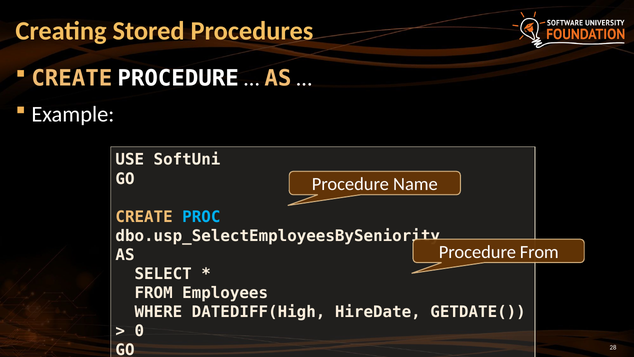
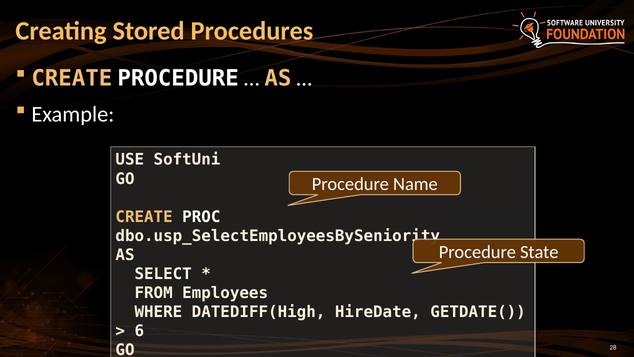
PROC colour: light blue -> white
Procedure From: From -> State
0: 0 -> 6
